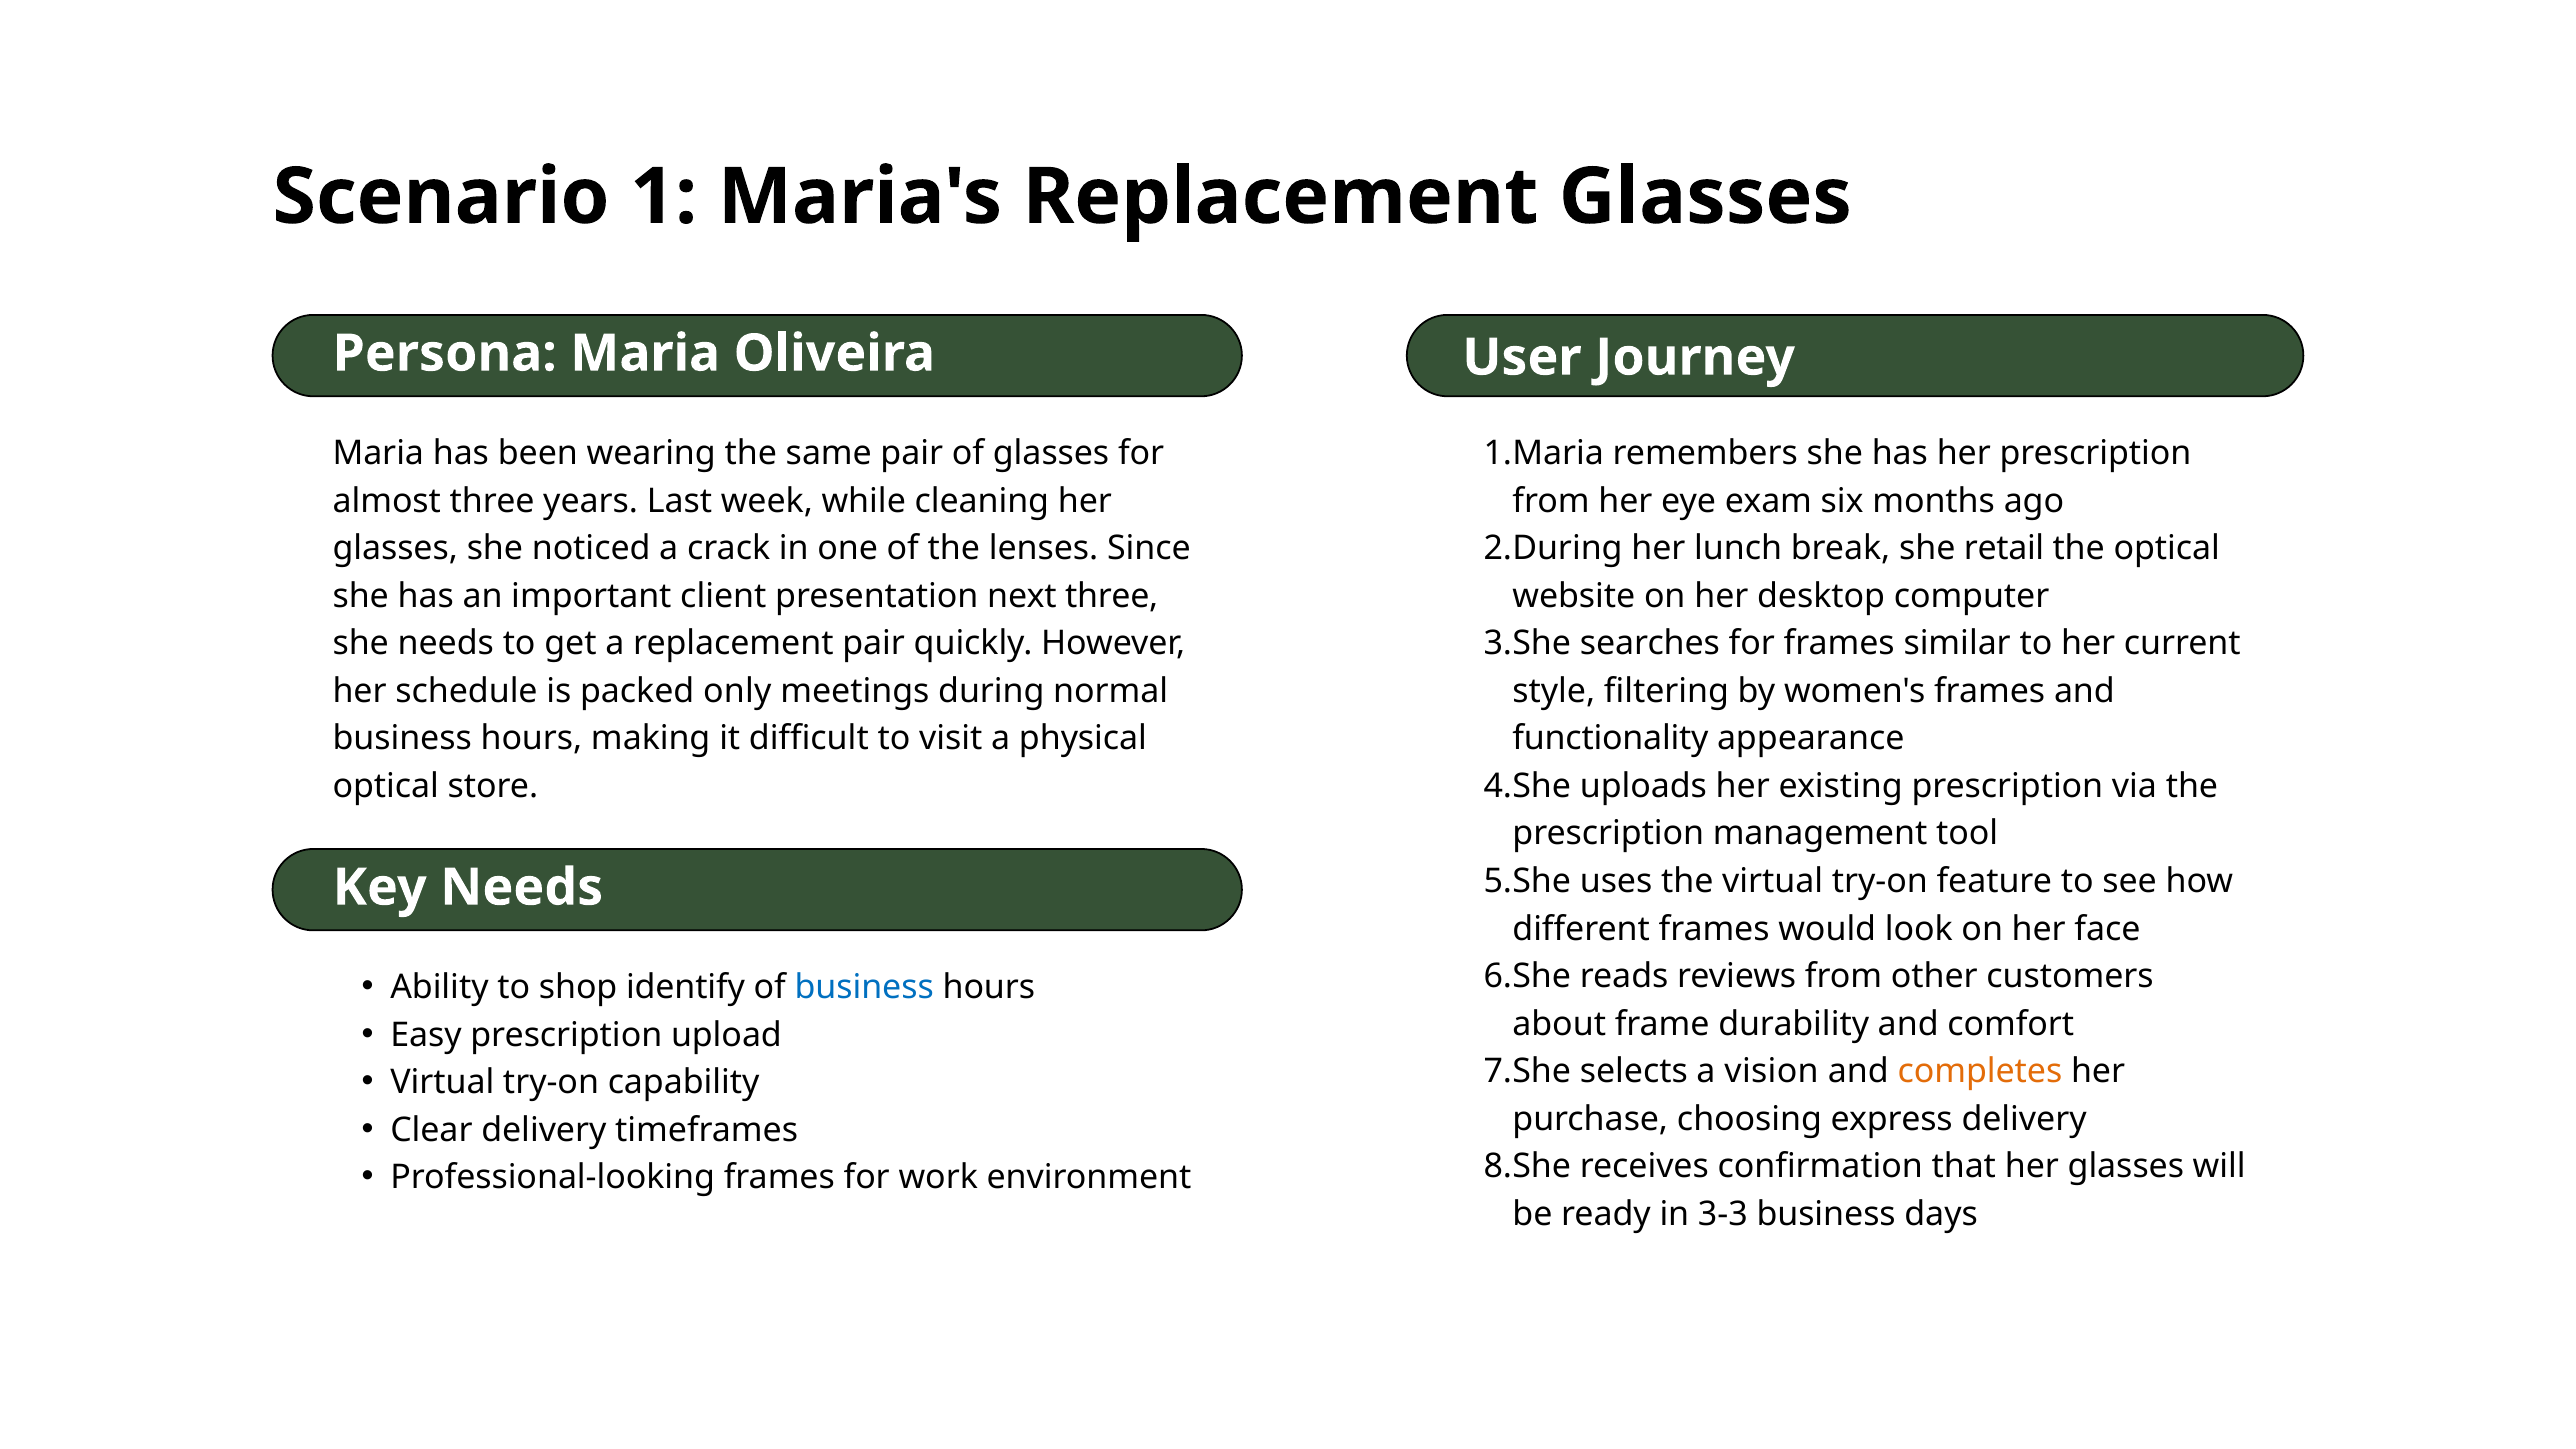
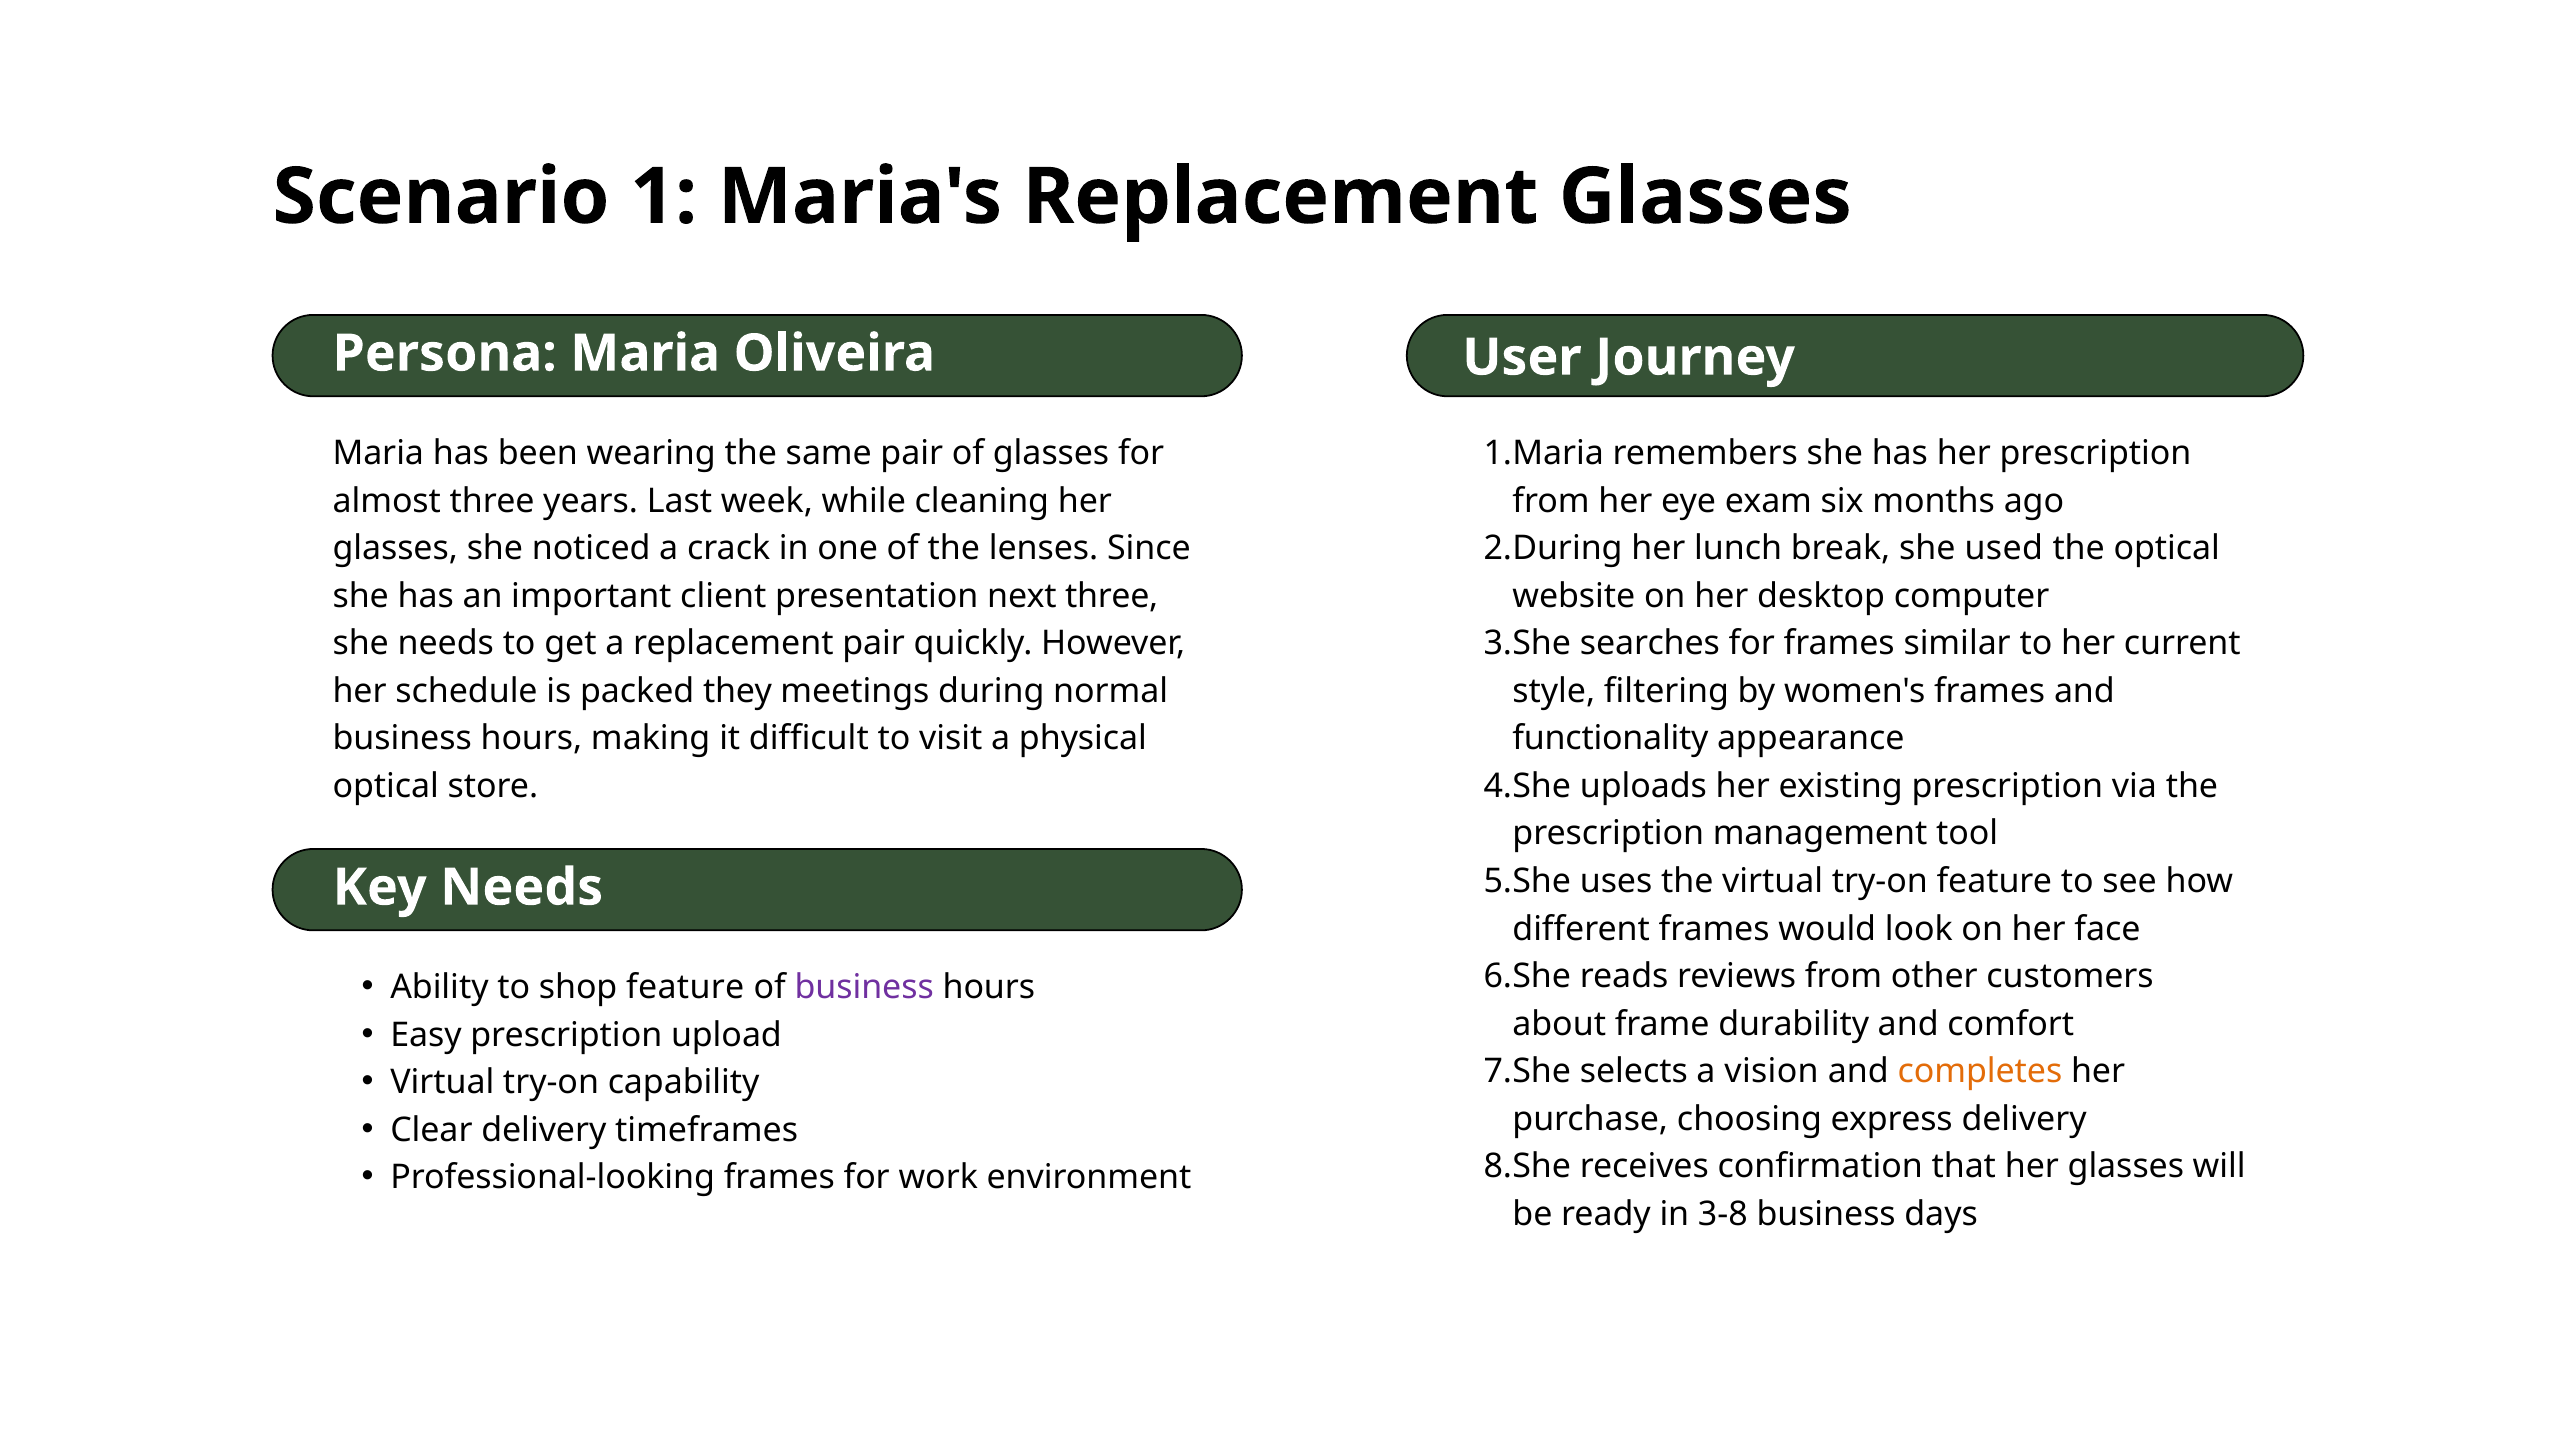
retail: retail -> used
only: only -> they
shop identify: identify -> feature
business at (864, 987) colour: blue -> purple
3-3: 3-3 -> 3-8
